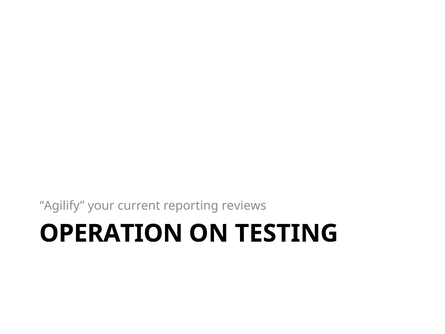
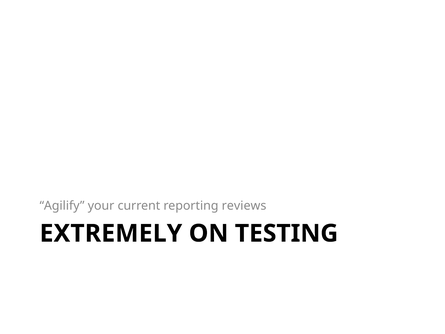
OPERATION: OPERATION -> EXTREMELY
